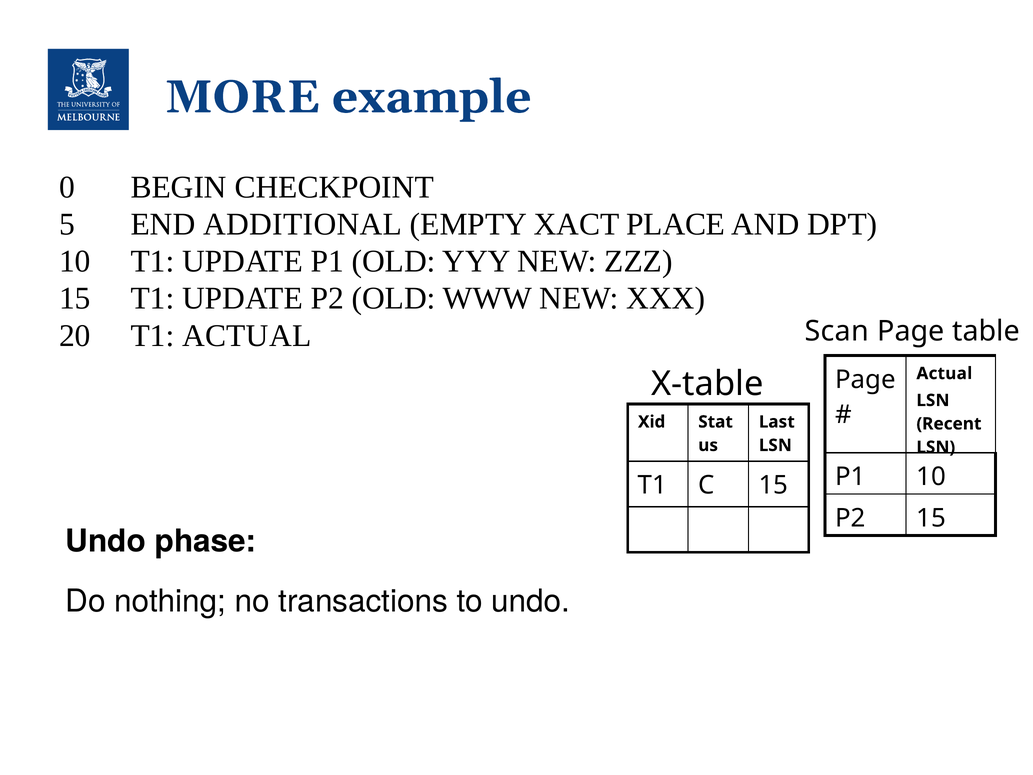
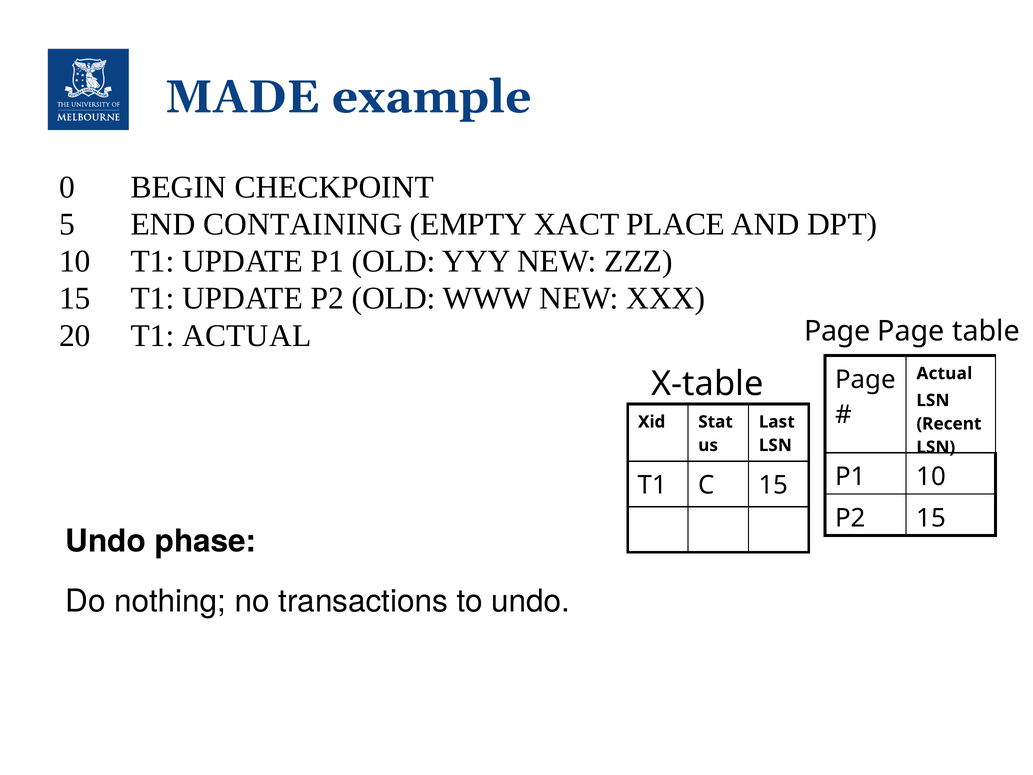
MORE: MORE -> MADE
ADDITIONAL: ADDITIONAL -> CONTAINING
Scan at (837, 331): Scan -> Page
